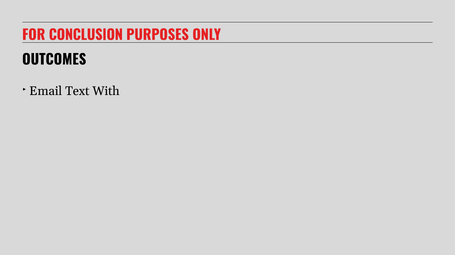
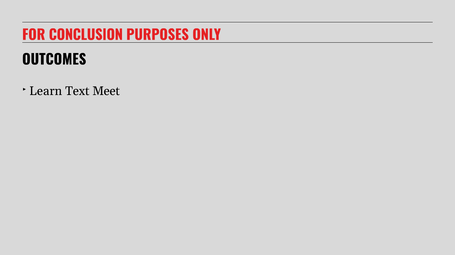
Email: Email -> Learn
With: With -> Meet
